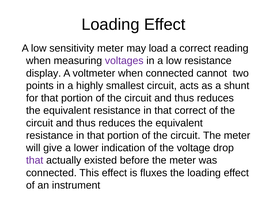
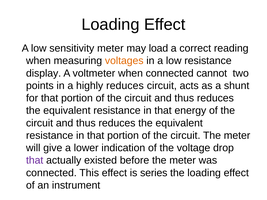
voltages colour: purple -> orange
highly smallest: smallest -> reduces
that correct: correct -> energy
fluxes: fluxes -> series
